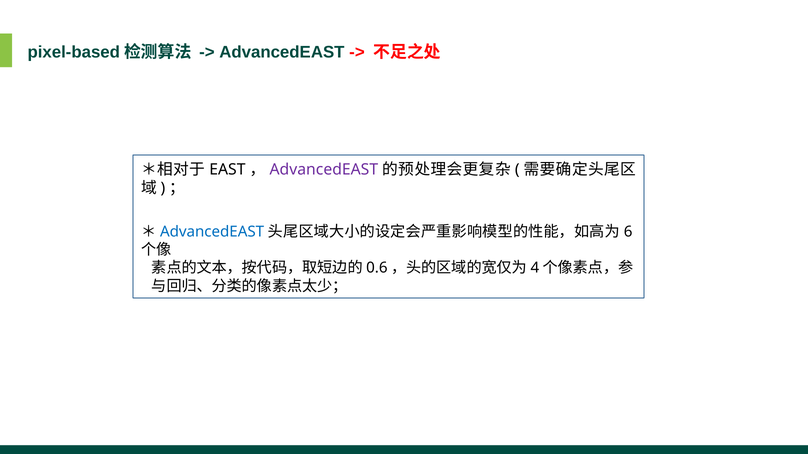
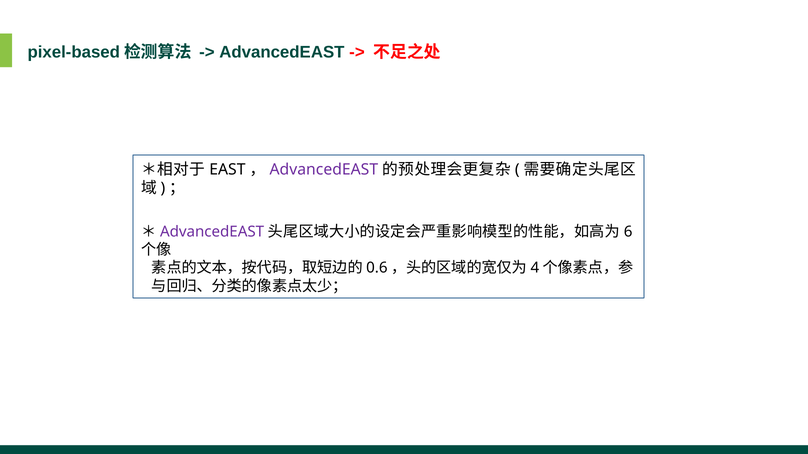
AdvancedEAST at (212, 232) colour: blue -> purple
